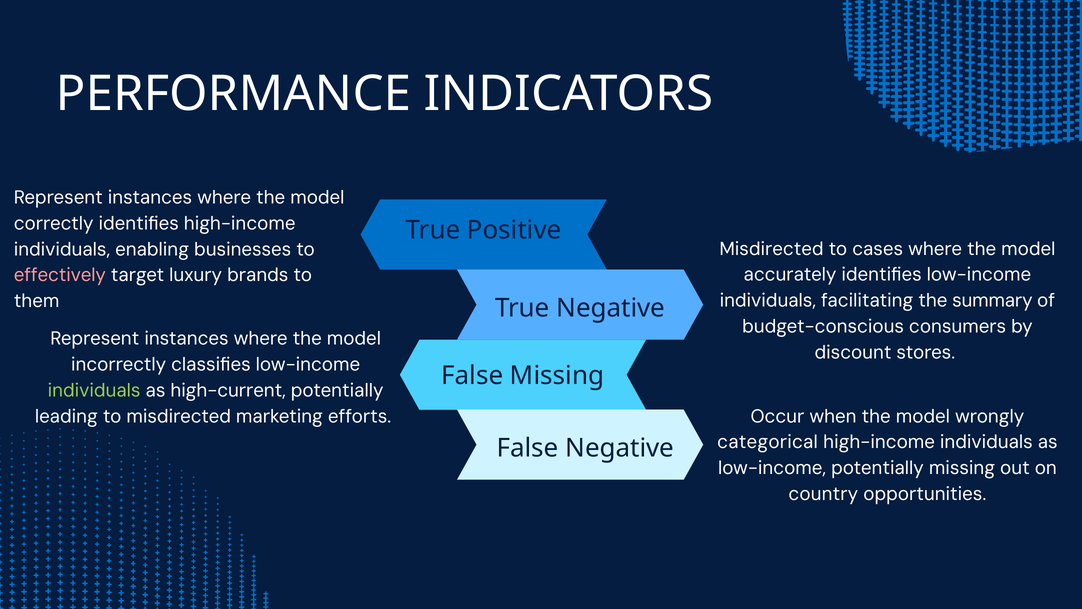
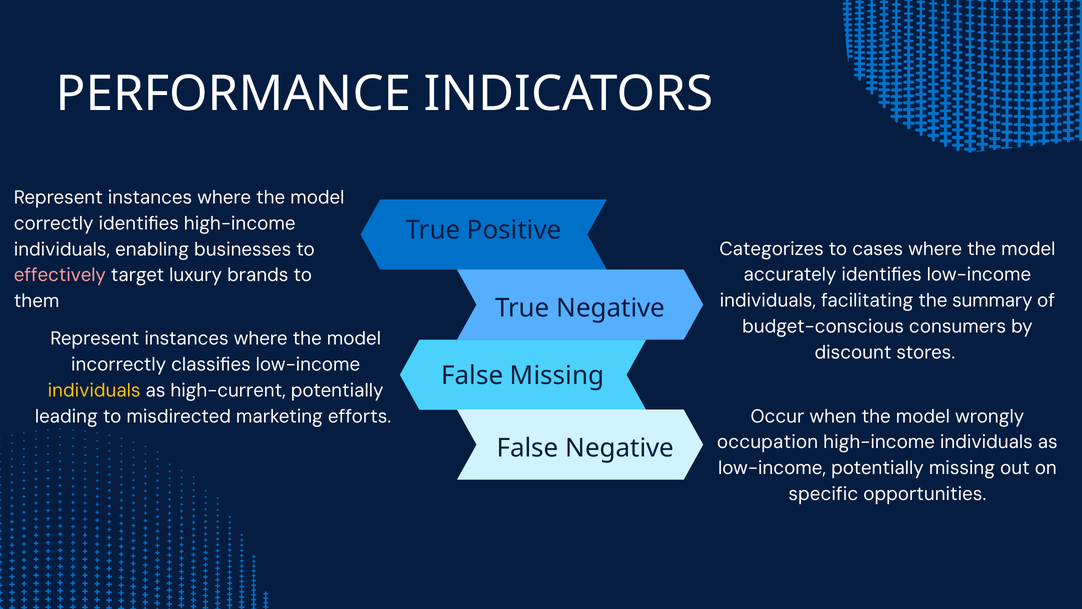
Misdirected at (772, 249): Misdirected -> Categorizes
individuals at (94, 390) colour: light green -> yellow
categorical: categorical -> occupation
country: country -> specific
